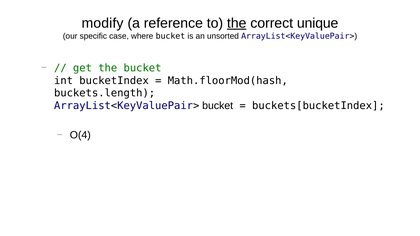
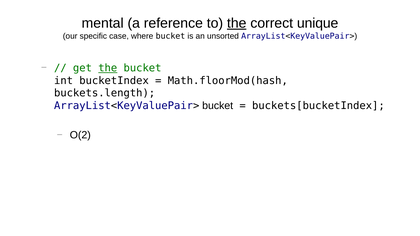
modify: modify -> mental
the at (108, 68) underline: none -> present
O(4: O(4 -> O(2
